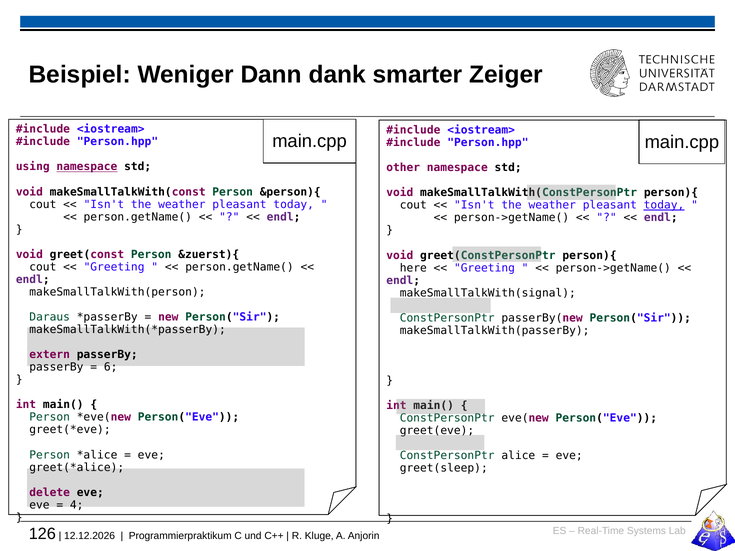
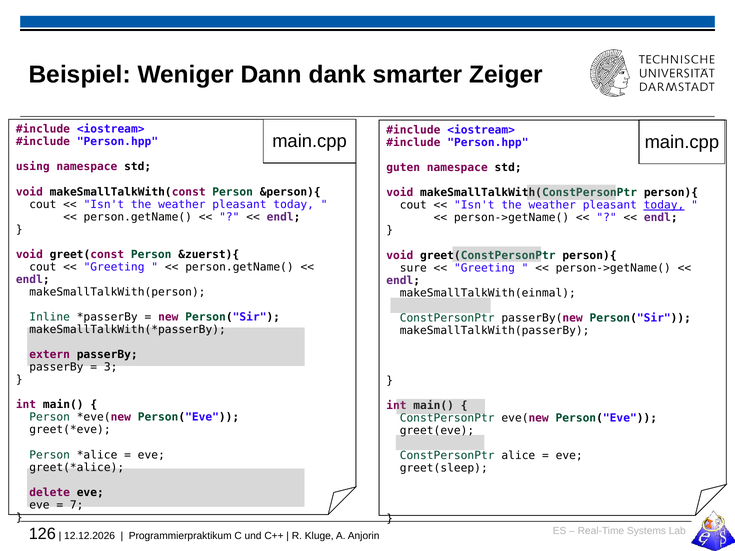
namespace at (87, 167) underline: present -> none
other: other -> guten
here: here -> sure
makeSmallTalkWith(signal: makeSmallTalkWith(signal -> makeSmallTalkWith(einmal
Daraus: Daraus -> Inline
6: 6 -> 3
4: 4 -> 7
